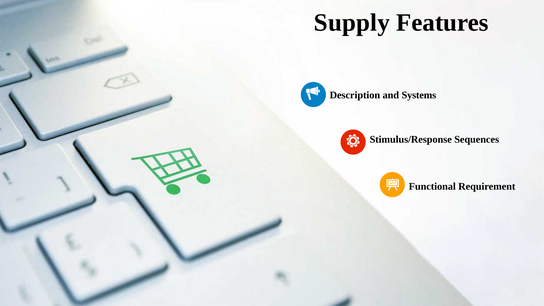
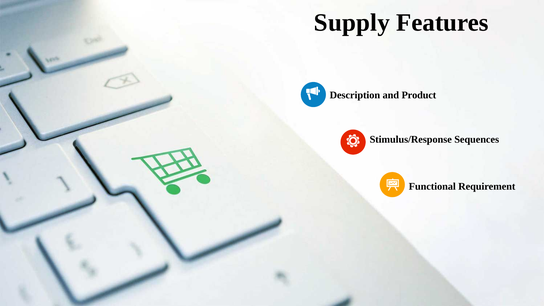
Systems: Systems -> Product
